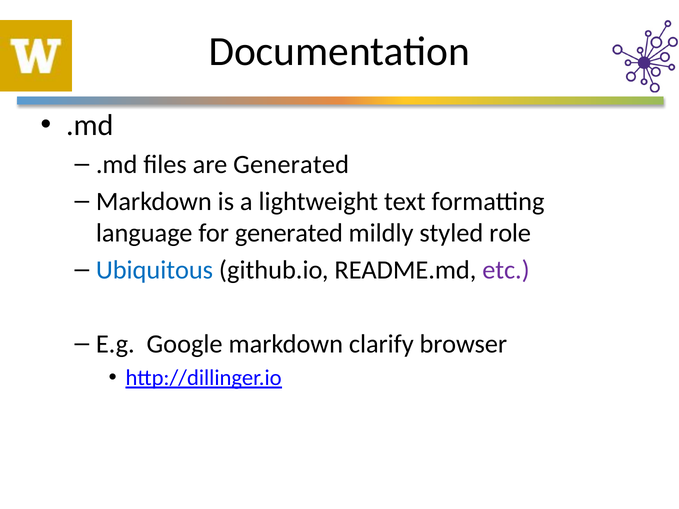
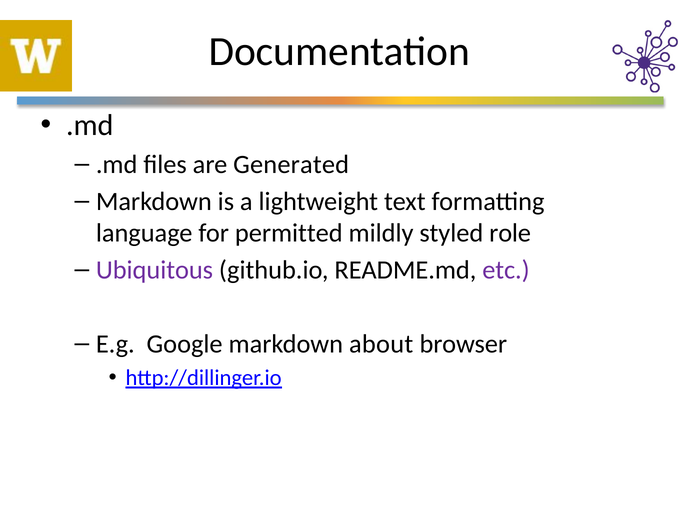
for generated: generated -> permitted
Ubiquitous colour: blue -> purple
clarify: clarify -> about
